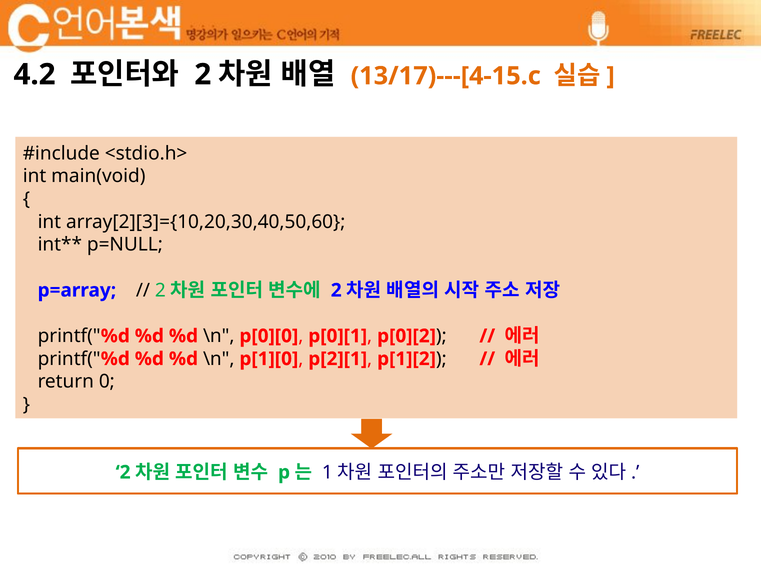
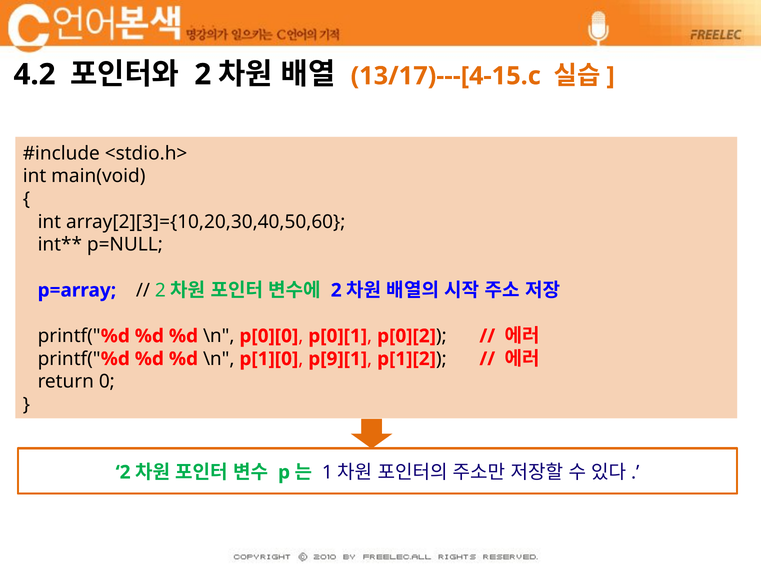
p[2][1: p[2][1 -> p[9][1
